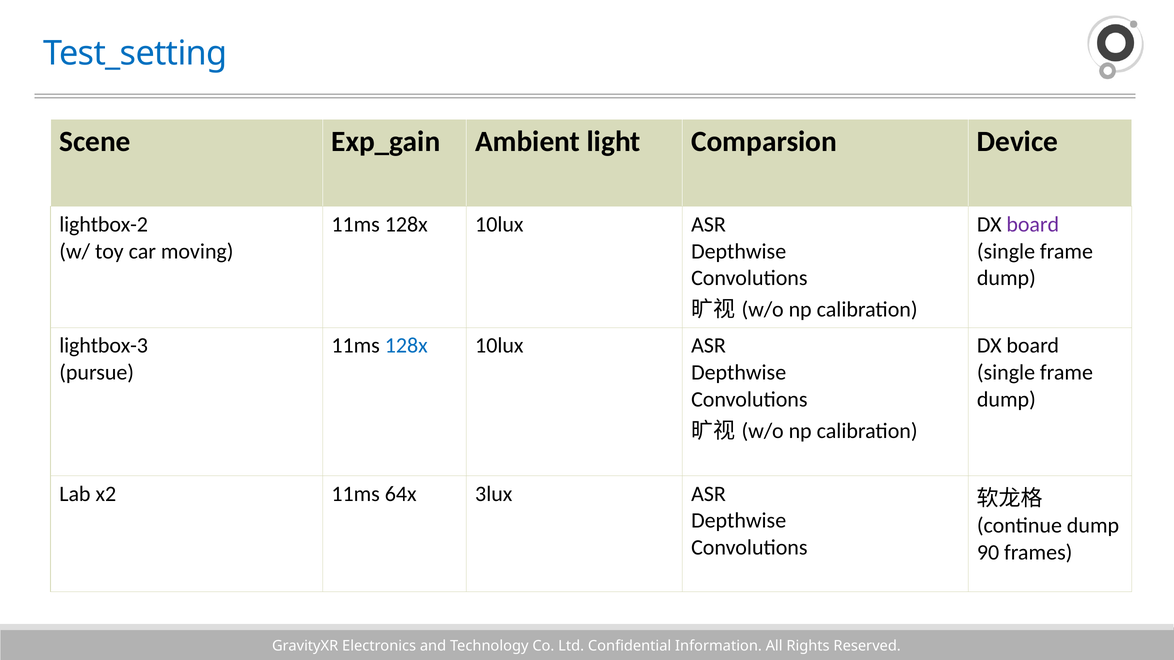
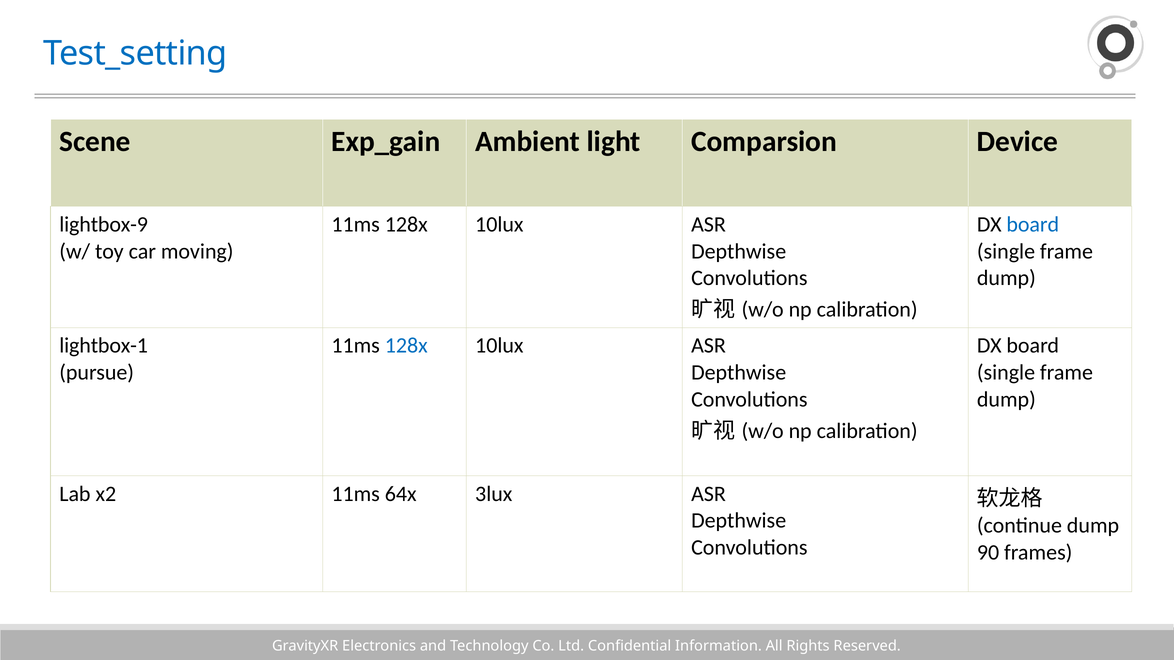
lightbox-2: lightbox-2 -> lightbox-9
board at (1033, 225) colour: purple -> blue
lightbox-3: lightbox-3 -> lightbox-1
